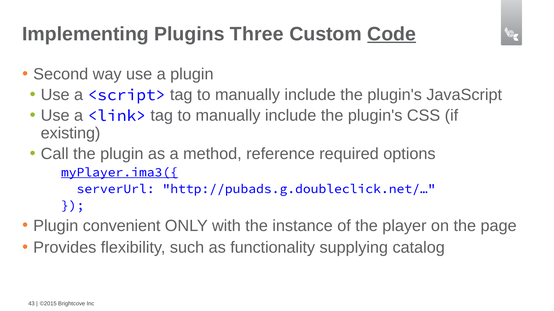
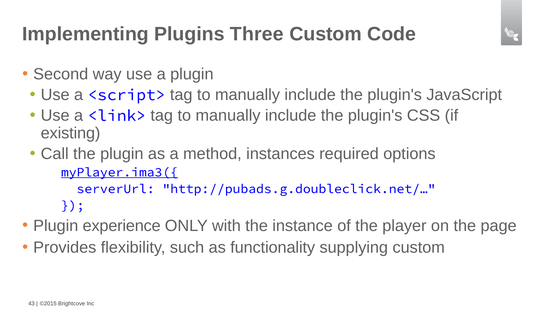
Code underline: present -> none
reference: reference -> instances
convenient: convenient -> experience
supplying catalog: catalog -> custom
